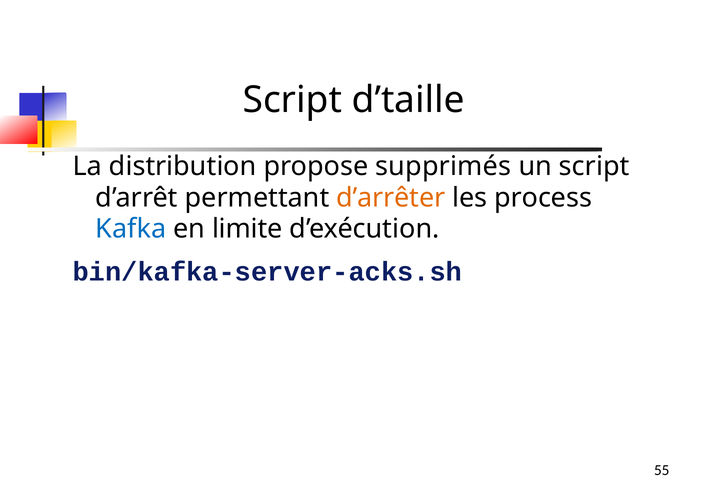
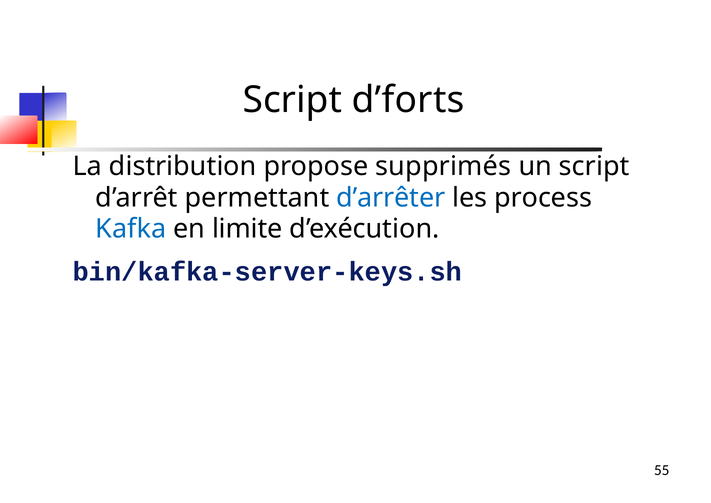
d’taille: d’taille -> d’forts
d’arrêter colour: orange -> blue
bin/kafka-server-acks.sh: bin/kafka-server-acks.sh -> bin/kafka-server-keys.sh
